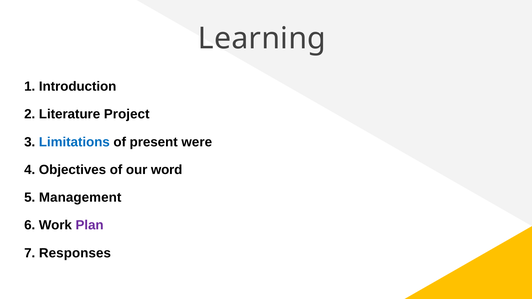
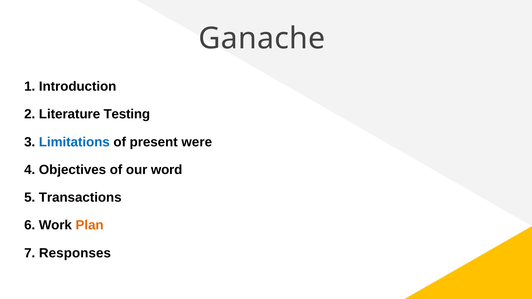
Learning: Learning -> Ganache
Project: Project -> Testing
Management: Management -> Transactions
Plan colour: purple -> orange
